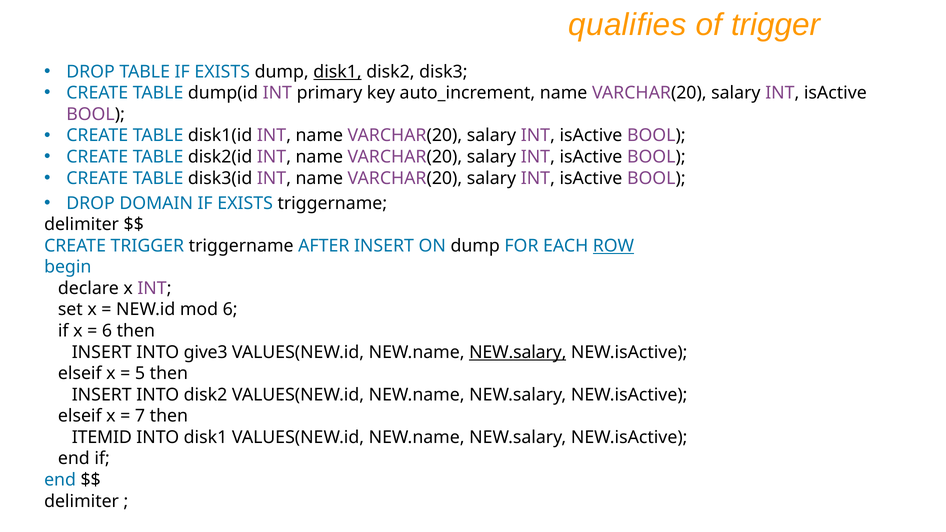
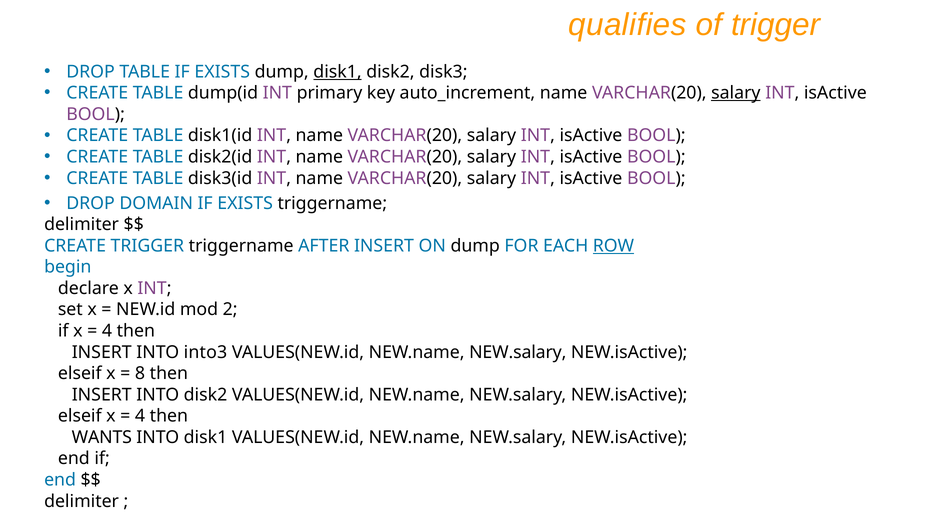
salary at (736, 93) underline: none -> present
mod 6: 6 -> 2
6 at (107, 331): 6 -> 4
give3: give3 -> into3
NEW.salary at (518, 352) underline: present -> none
5: 5 -> 8
7 at (140, 416): 7 -> 4
ITEMID: ITEMID -> WANTS
